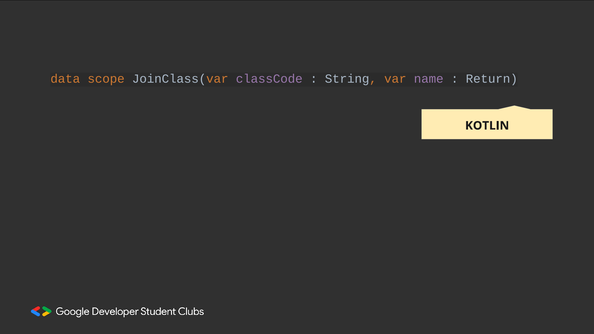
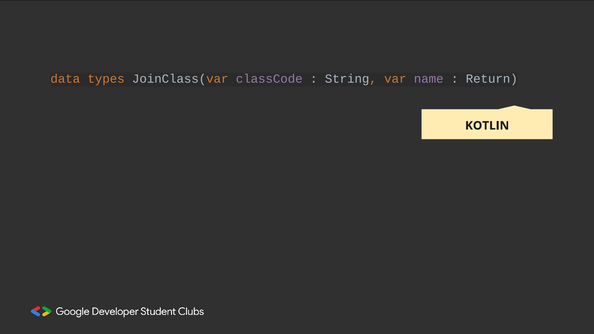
scope: scope -> types
